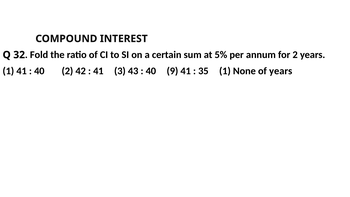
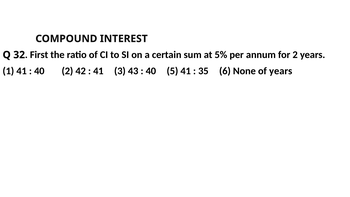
Fold: Fold -> First
9: 9 -> 5
35 1: 1 -> 6
